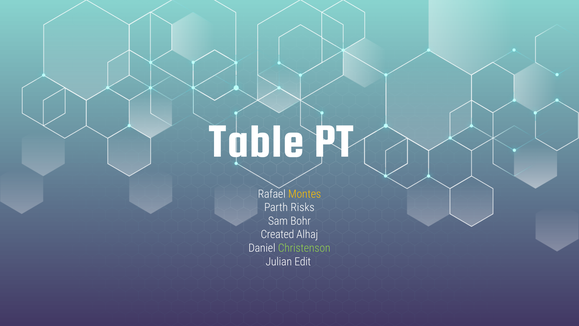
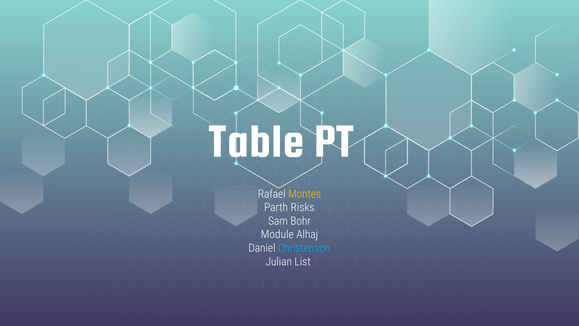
Created: Created -> Module
Christenson colour: light green -> light blue
Edit: Edit -> List
